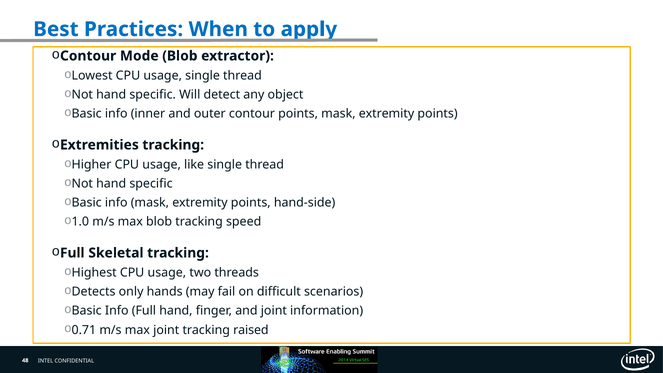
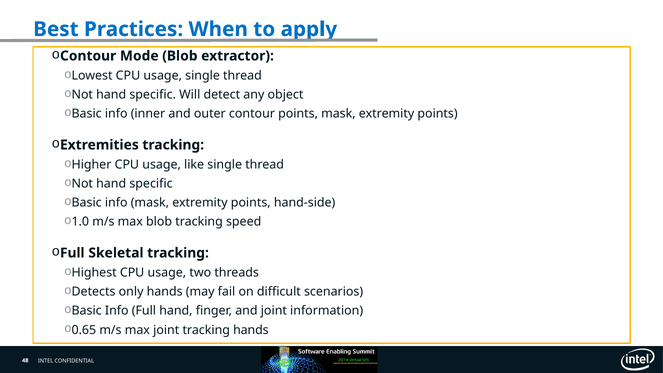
0.71: 0.71 -> 0.65
tracking raised: raised -> hands
